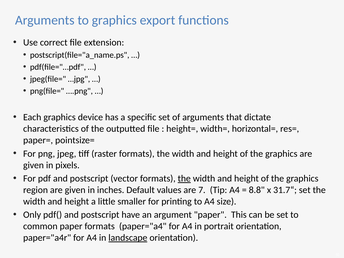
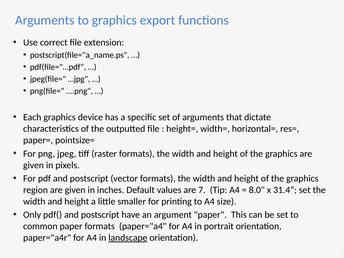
the at (184, 178) underline: present -> none
8.8: 8.8 -> 8.0
31.7“: 31.7“ -> 31.4“
